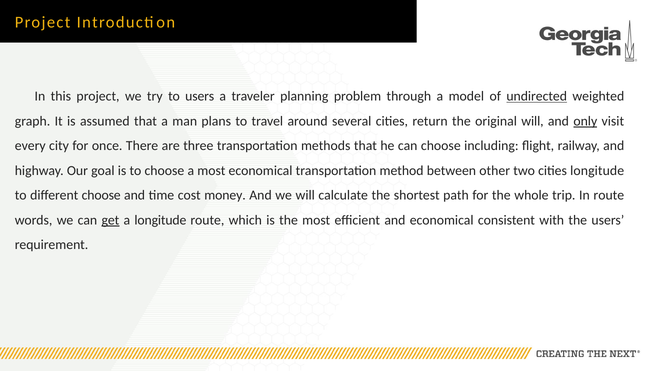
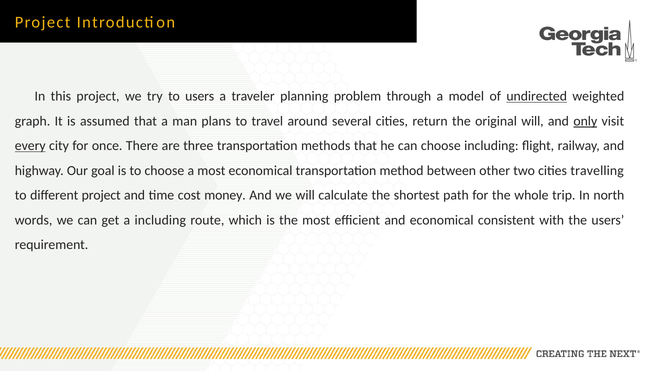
every underline: none -> present
cities longitude: longitude -> travelling
different choose: choose -> project
In route: route -> north
get underline: present -> none
a longitude: longitude -> including
